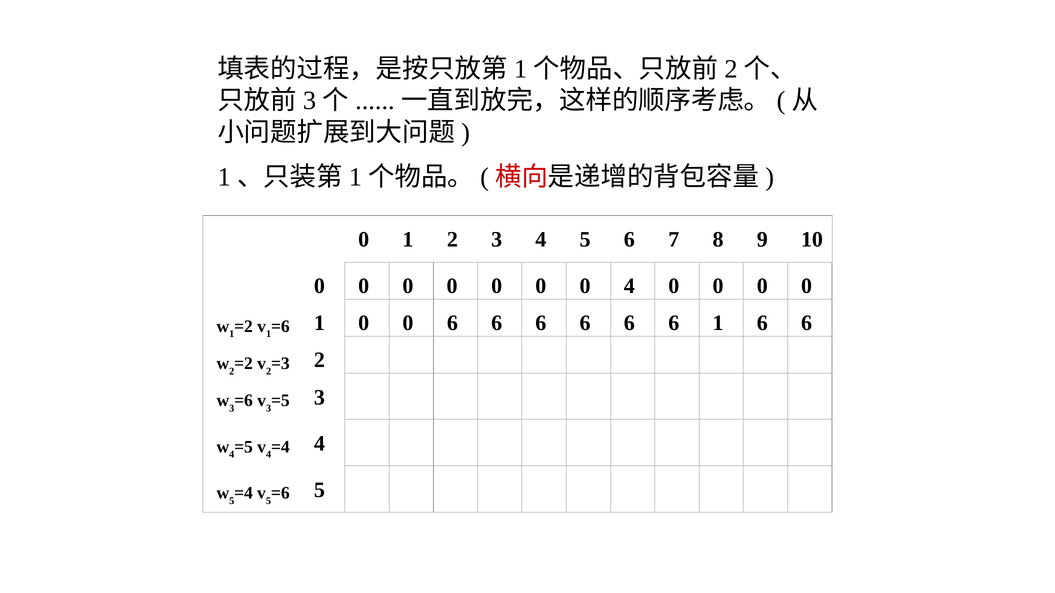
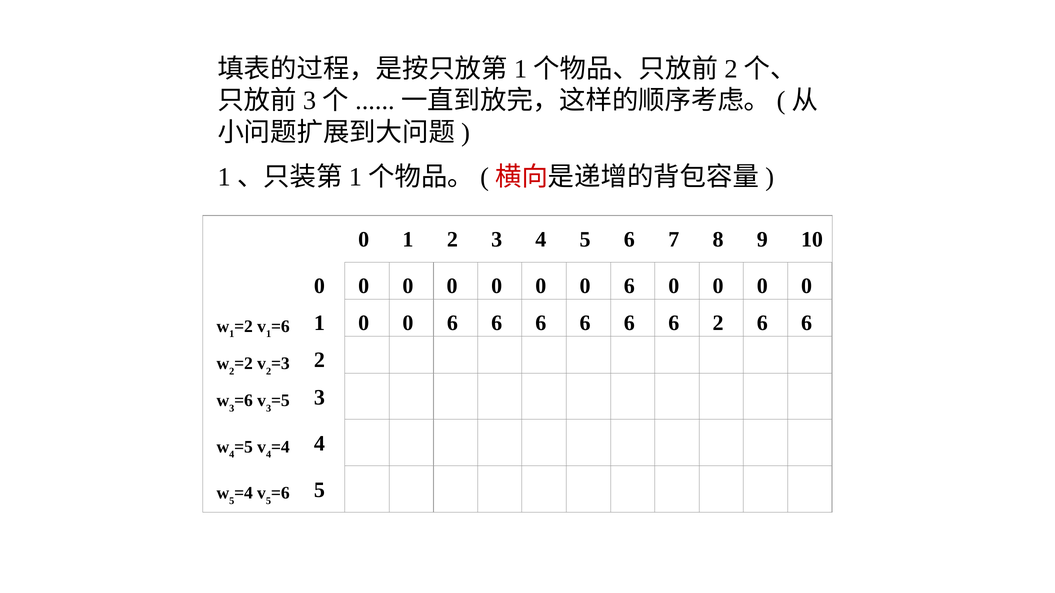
0 0 0 4: 4 -> 6
6 1: 1 -> 2
